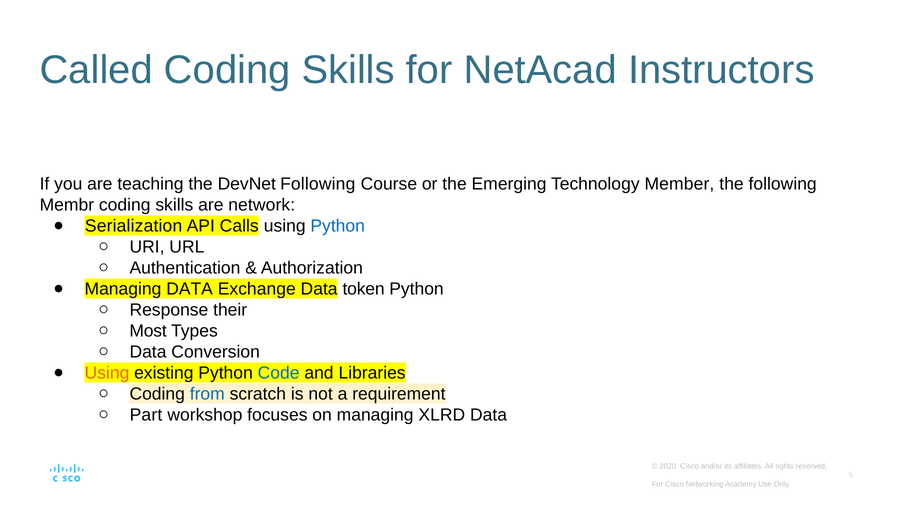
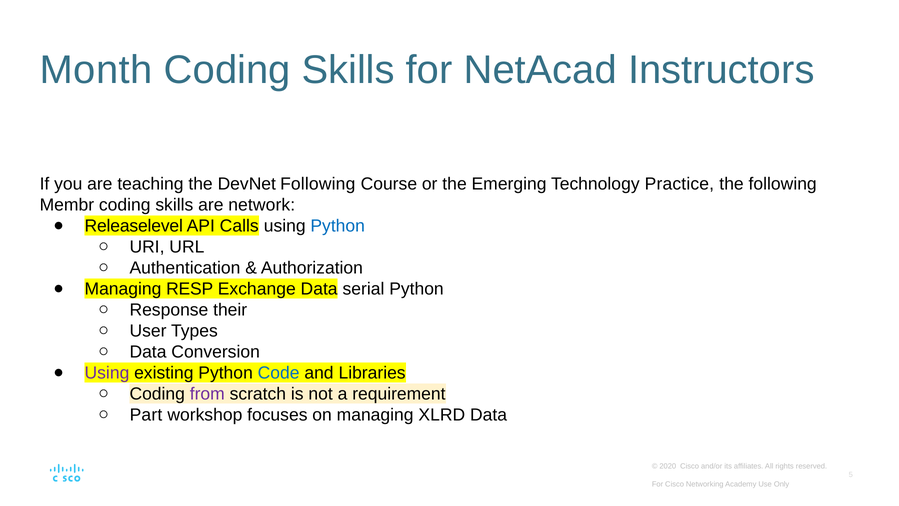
Called: Called -> Month
Member: Member -> Practice
Serialization: Serialization -> Releaselevel
Managing DATA: DATA -> RESP
token: token -> serial
Most: Most -> User
Using at (107, 373) colour: orange -> purple
from colour: blue -> purple
